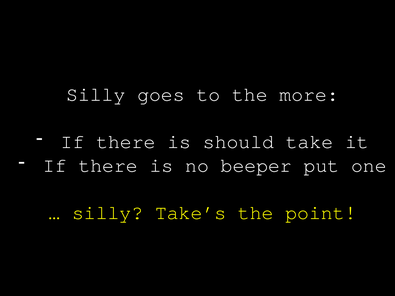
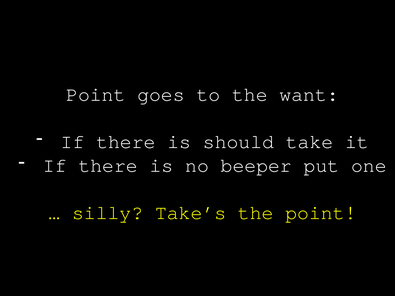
Silly at (96, 94): Silly -> Point
more: more -> want
